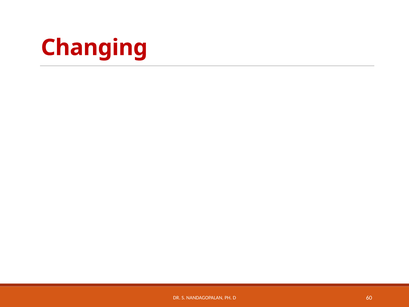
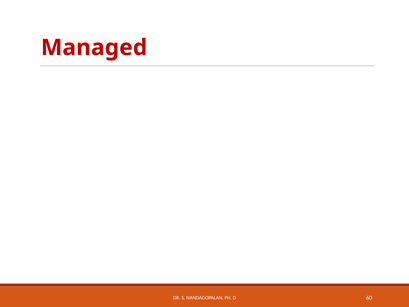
Changing: Changing -> Managed
